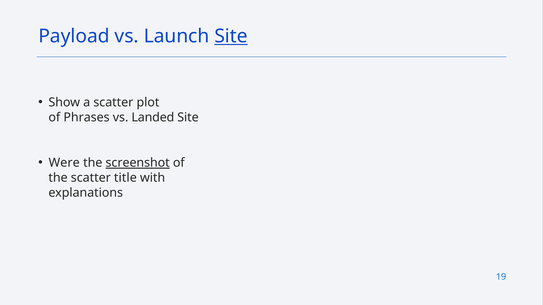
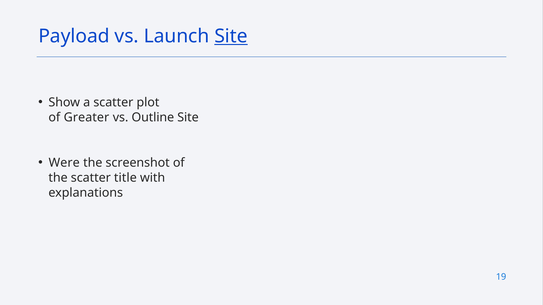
Phrases: Phrases -> Greater
Landed: Landed -> Outline
screenshot underline: present -> none
